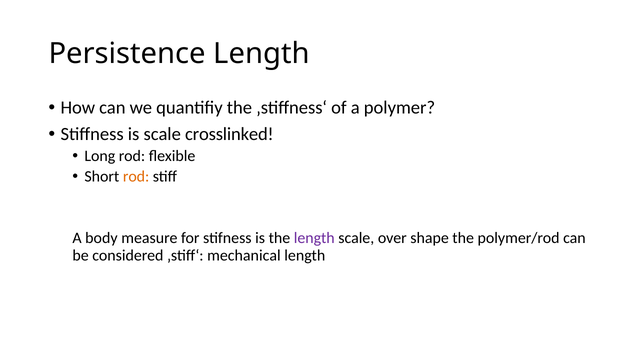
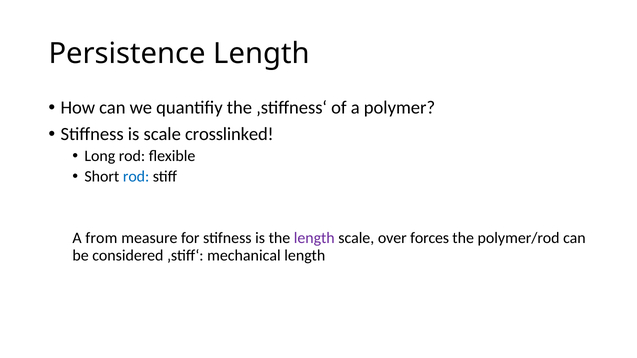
rod at (136, 177) colour: orange -> blue
body: body -> from
shape: shape -> forces
